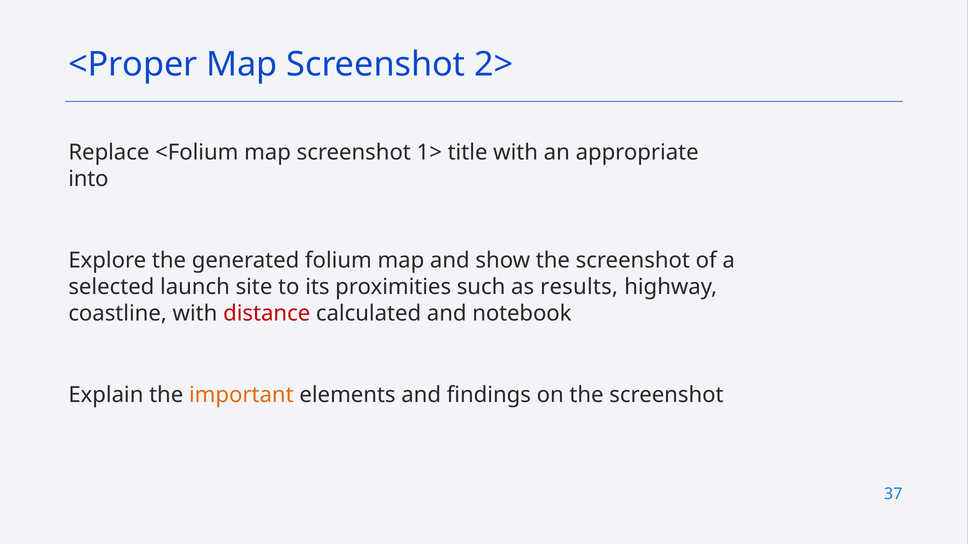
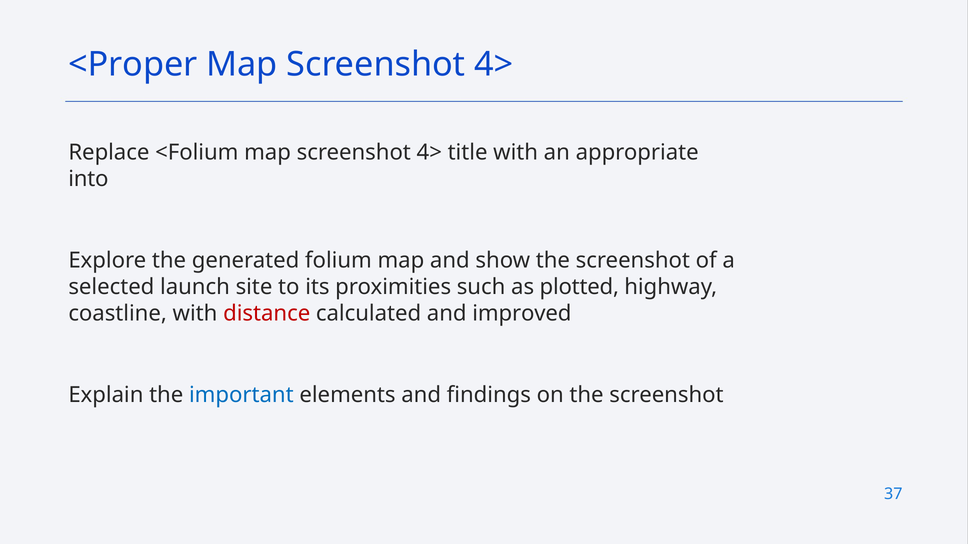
2> at (494, 65): 2> -> 4>
<Folium map screenshot 1>: 1> -> 4>
results: results -> plotted
notebook: notebook -> improved
important colour: orange -> blue
